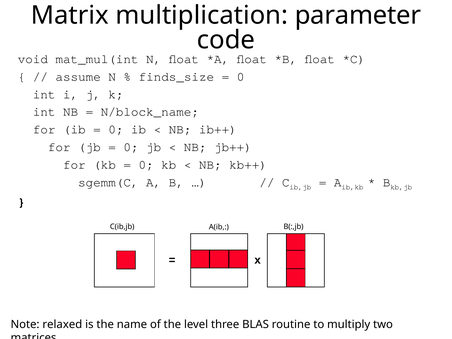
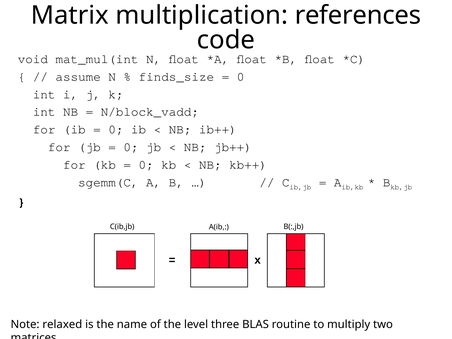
parameter: parameter -> references
N/block_name: N/block_name -> N/block_vadd
